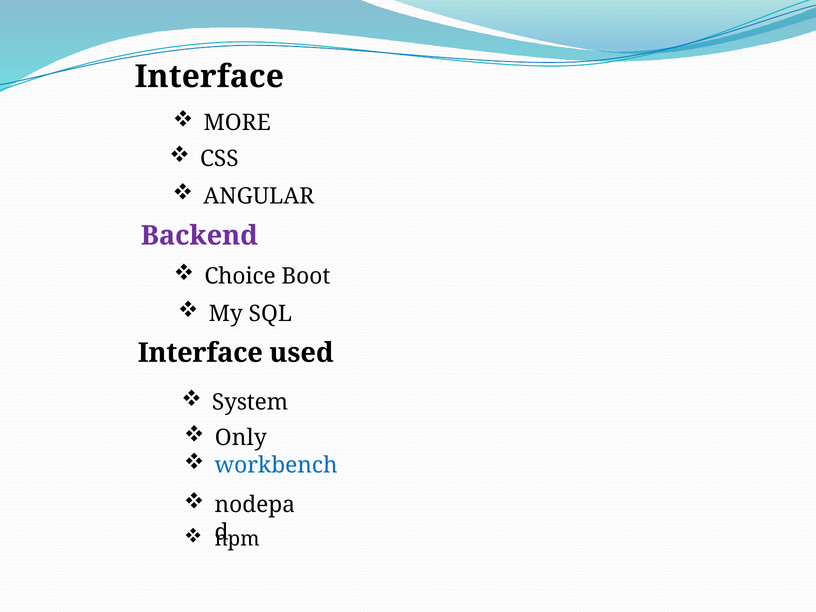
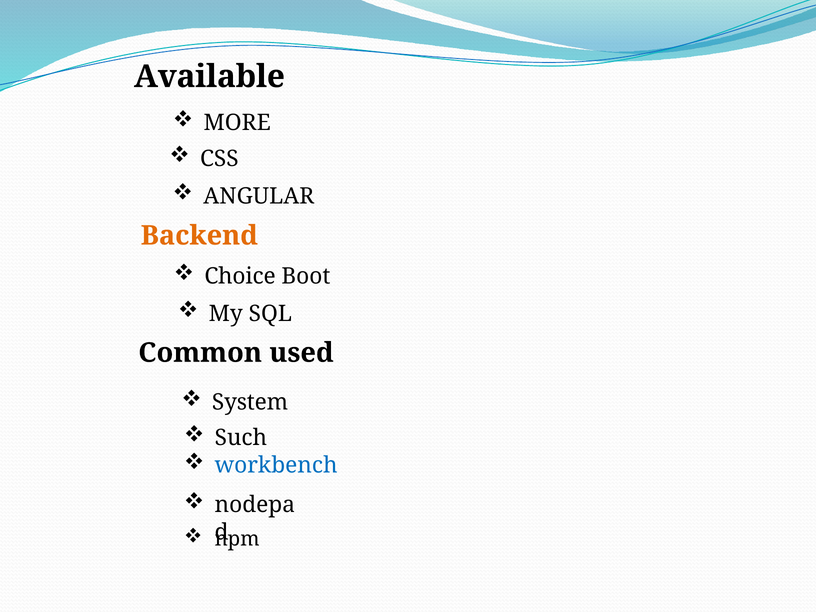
Interface at (209, 77): Interface -> Available
Backend colour: purple -> orange
Interface at (200, 353): Interface -> Common
Only: Only -> Such
